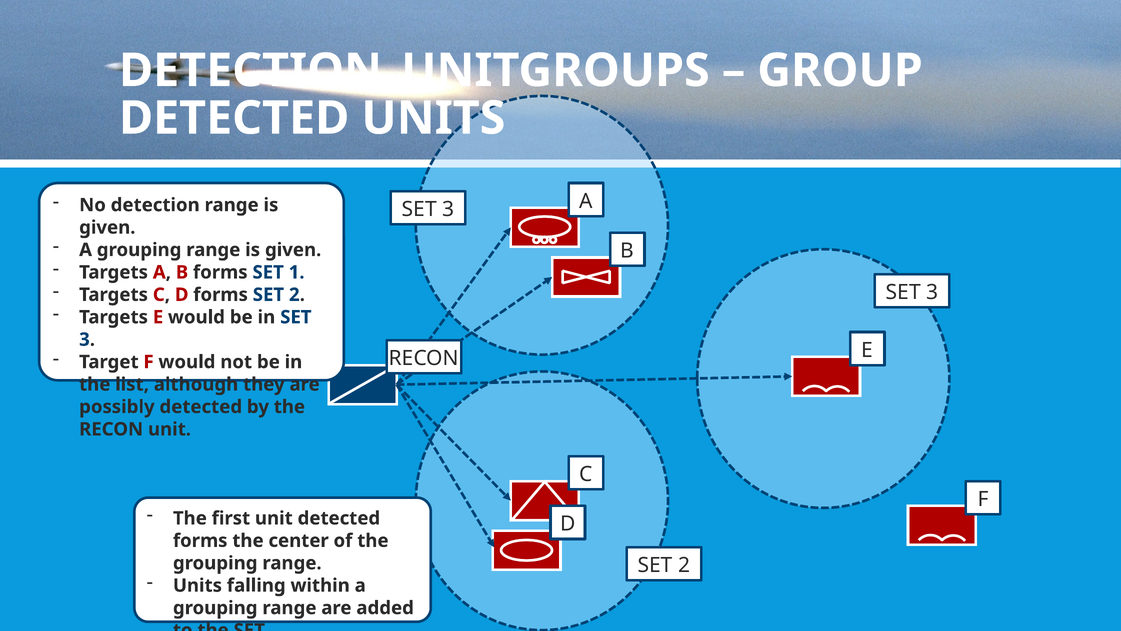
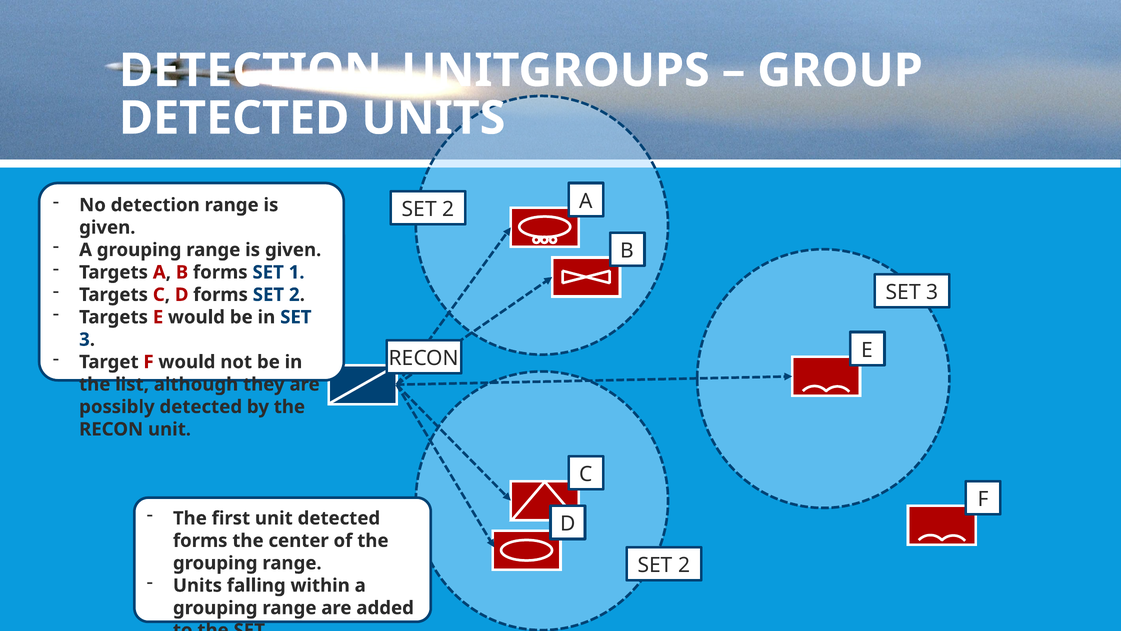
3 at (448, 209): 3 -> 2
